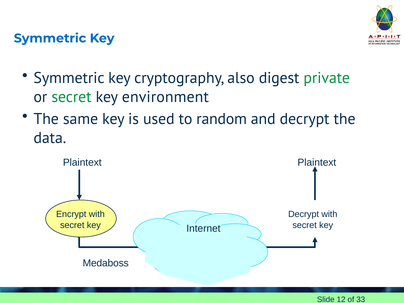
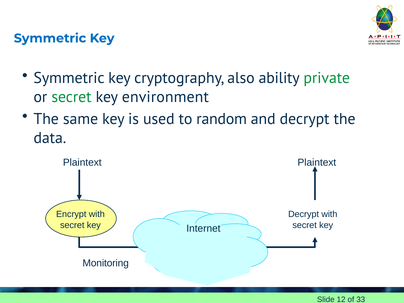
digest: digest -> ability
Medaboss: Medaboss -> Monitoring
